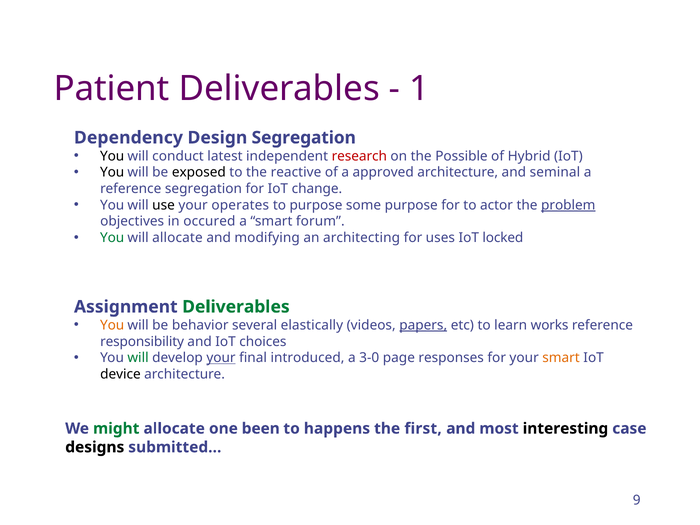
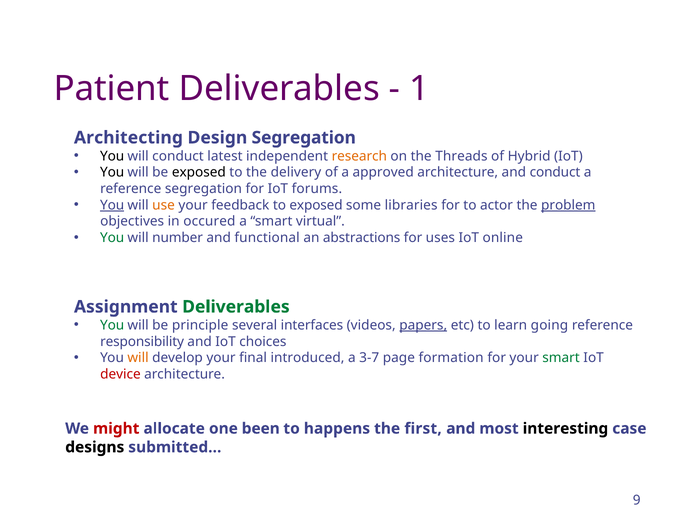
Dependency: Dependency -> Architecting
research colour: red -> orange
Possible: Possible -> Threads
reactive: reactive -> delivery
and seminal: seminal -> conduct
change: change -> forums
You at (112, 205) underline: none -> present
use colour: black -> orange
operates: operates -> feedback
to purpose: purpose -> exposed
some purpose: purpose -> libraries
forum: forum -> virtual
will allocate: allocate -> number
modifying: modifying -> functional
architecting: architecting -> abstractions
locked: locked -> online
You at (112, 325) colour: orange -> green
behavior: behavior -> principle
elastically: elastically -> interfaces
works: works -> going
will at (138, 358) colour: green -> orange
your at (221, 358) underline: present -> none
3-0: 3-0 -> 3-7
responses: responses -> formation
smart at (561, 358) colour: orange -> green
device colour: black -> red
might colour: green -> red
